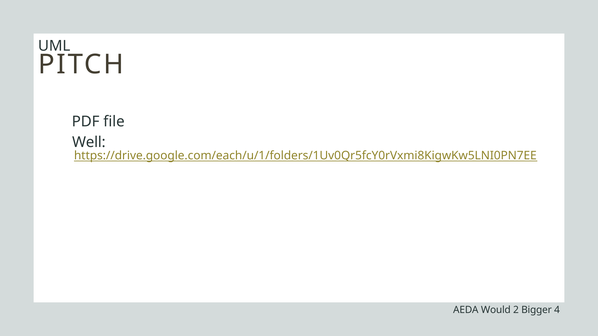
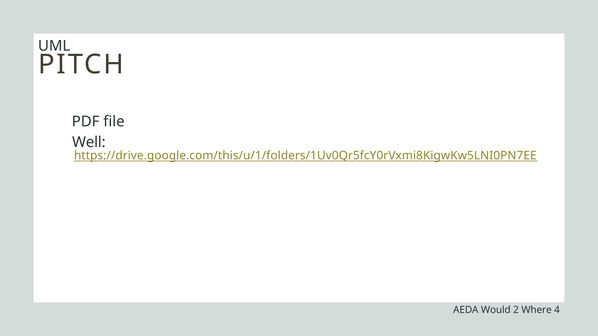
https://drive.google.com/each/u/1/folders/1Uv0Qr5fcY0rVxmi8KigwKw5LNI0PN7EE: https://drive.google.com/each/u/1/folders/1Uv0Qr5fcY0rVxmi8KigwKw5LNI0PN7EE -> https://drive.google.com/this/u/1/folders/1Uv0Qr5fcY0rVxmi8KigwKw5LNI0PN7EE
Bigger: Bigger -> Where
